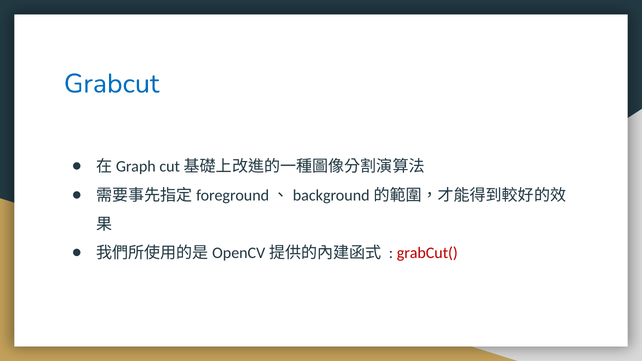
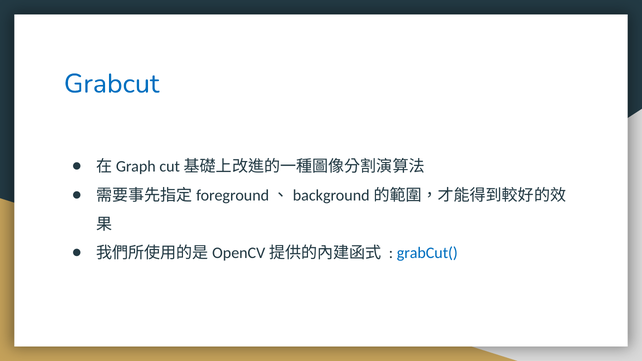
grabCut( colour: red -> blue
